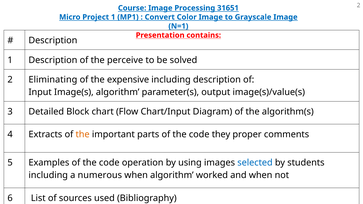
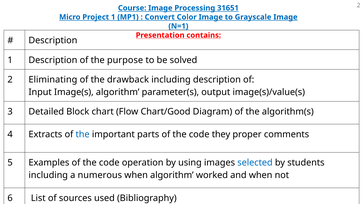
perceive: perceive -> purpose
expensive: expensive -> drawback
Chart/Input: Chart/Input -> Chart/Good
the at (83, 135) colour: orange -> blue
